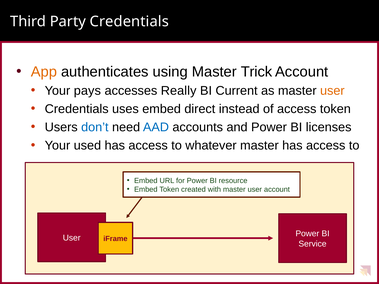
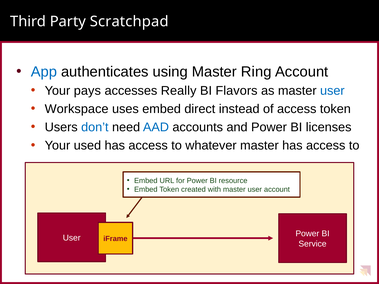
Party Credentials: Credentials -> Scratchpad
App colour: orange -> blue
Trick: Trick -> Ring
Current: Current -> Flavors
user at (332, 91) colour: orange -> blue
Credentials at (77, 109): Credentials -> Workspace
